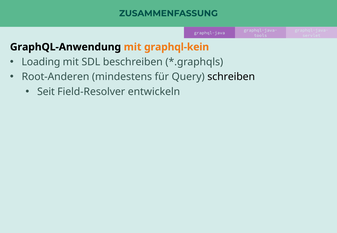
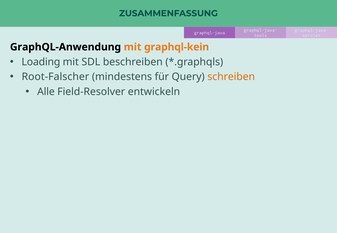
Root-Anderen: Root-Anderen -> Root-Falscher
schreiben colour: black -> orange
Seit: Seit -> Alle
